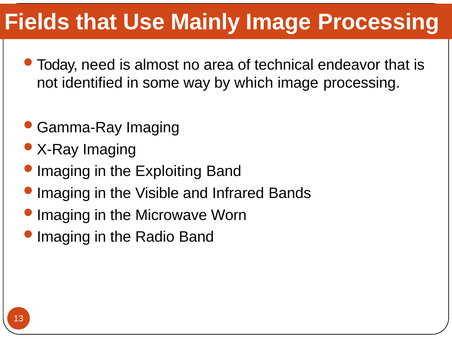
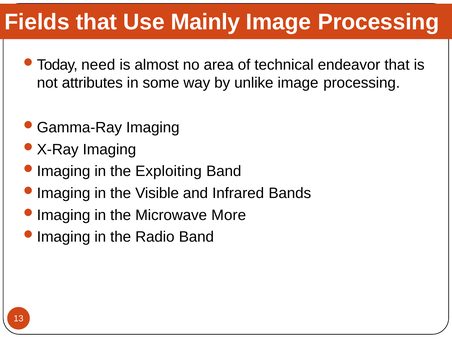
identified: identified -> attributes
which: which -> unlike
Worn: Worn -> More
